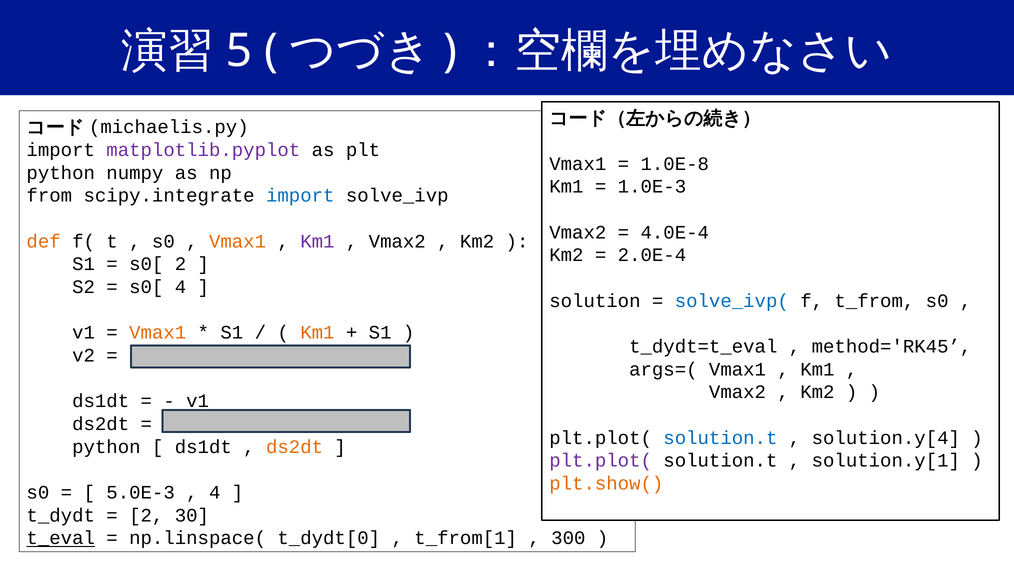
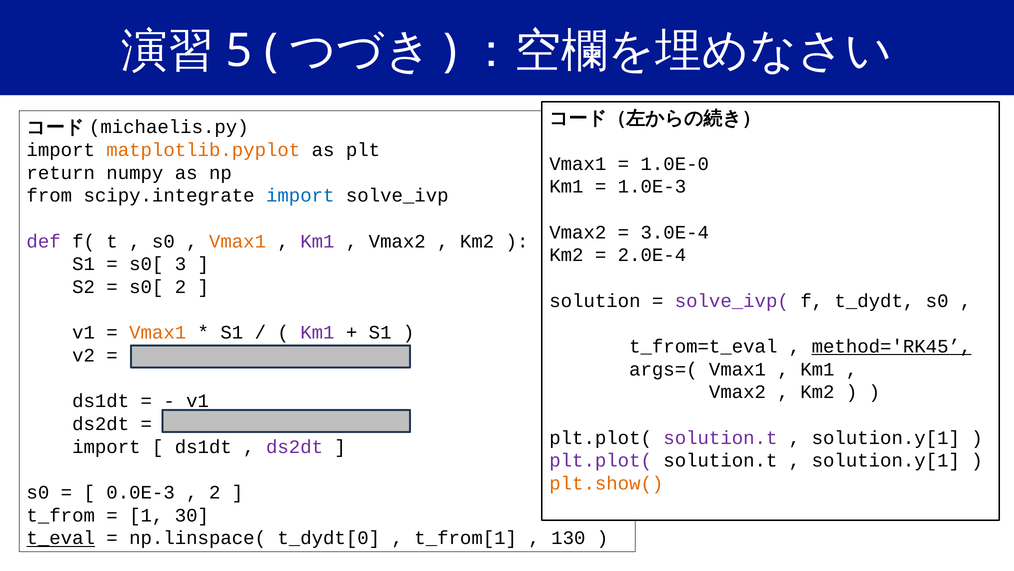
matplotlib.pyplot colour: purple -> orange
1.0E-8: 1.0E-8 -> 1.0E-0
python at (61, 173): python -> return
4.0E-4: 4.0E-4 -> 3.0E-4
def colour: orange -> purple
s0[ 2: 2 -> 3
s0[ 4: 4 -> 2
solve_ivp( colour: blue -> purple
t_from: t_from -> t_dydt
Km1 at (317, 332) colour: orange -> purple
t_dydt=t_eval: t_dydt=t_eval -> t_from=t_eval
method='RK45 underline: none -> present
solution.t at (720, 437) colour: blue -> purple
solution.y[4 at (886, 437): solution.y[4 -> solution.y[1
python at (106, 446): python -> import
ds2dt at (295, 446) colour: orange -> purple
5.0E-3: 5.0E-3 -> 0.0E-3
4 at (215, 492): 4 -> 2
t_dydt: t_dydt -> t_from
2 at (146, 515): 2 -> 1
300: 300 -> 130
